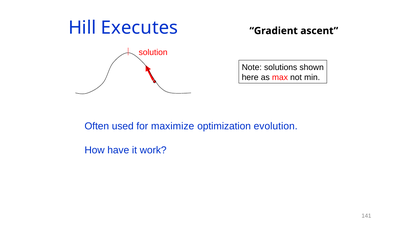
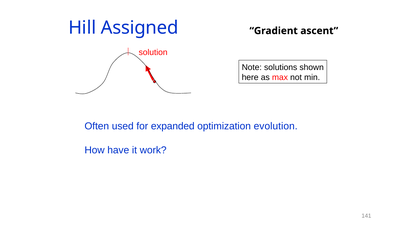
Executes: Executes -> Assigned
maximize: maximize -> expanded
